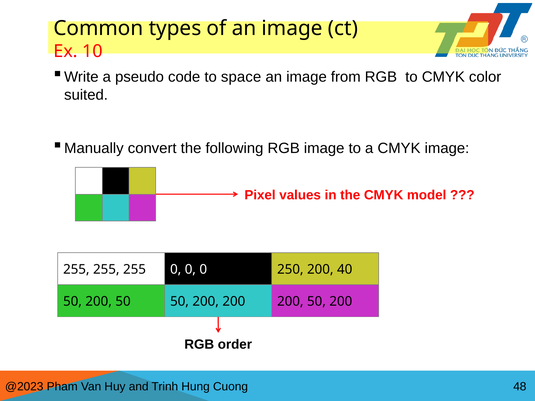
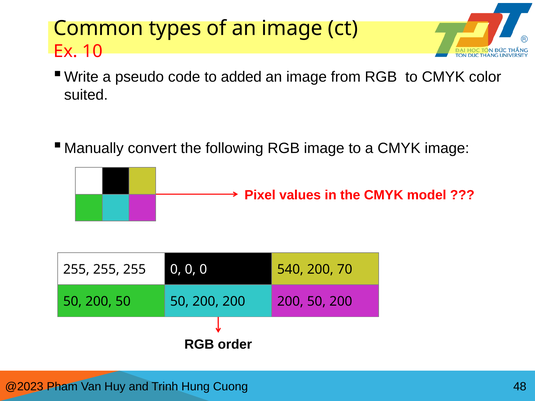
space: space -> added
250: 250 -> 540
40: 40 -> 70
